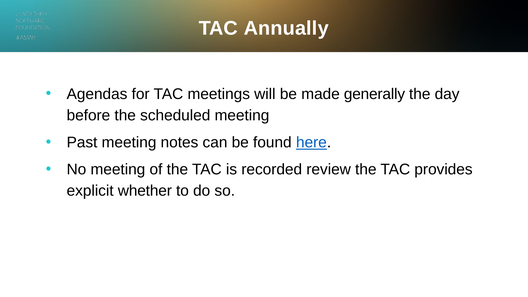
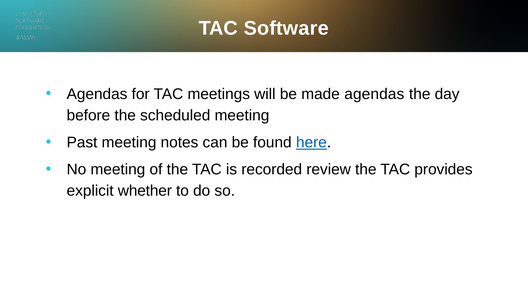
Annually: Annually -> Software
made generally: generally -> agendas
